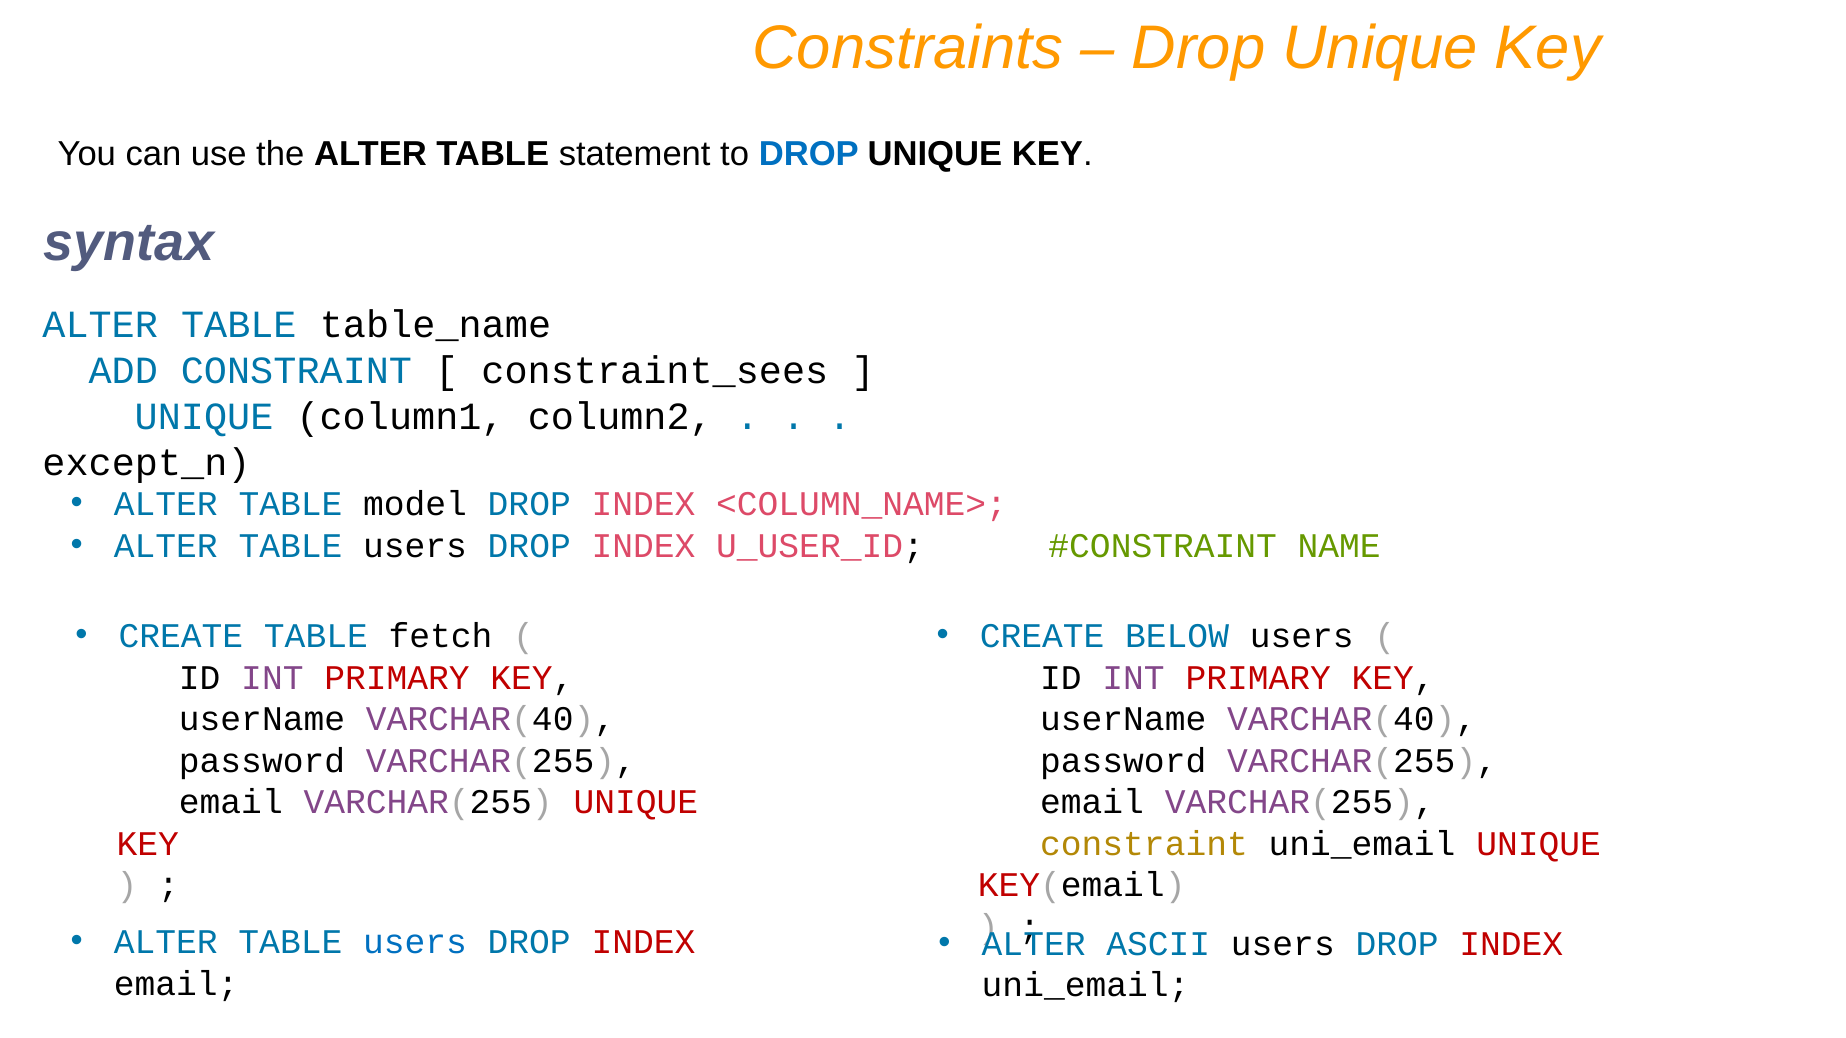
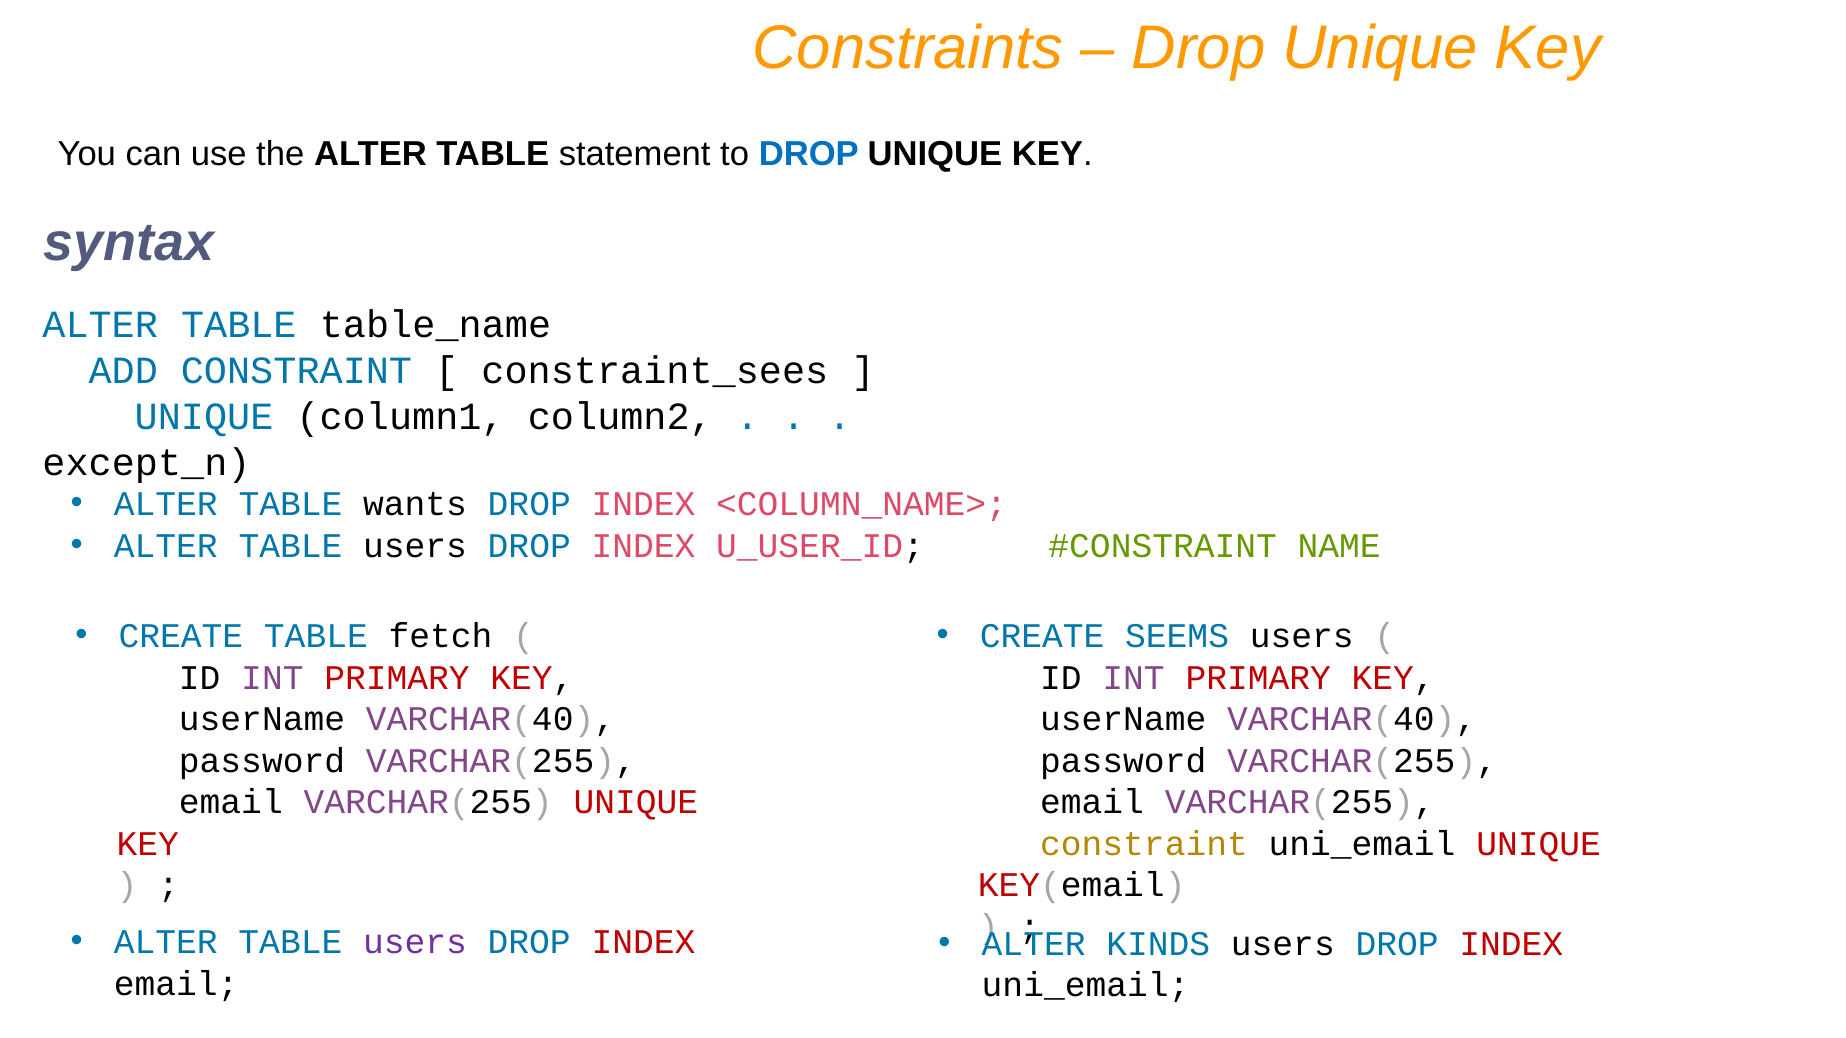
model: model -> wants
BELOW: BELOW -> SEEMS
users at (415, 943) colour: blue -> purple
ASCII: ASCII -> KINDS
